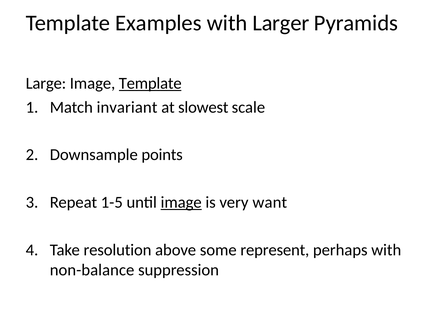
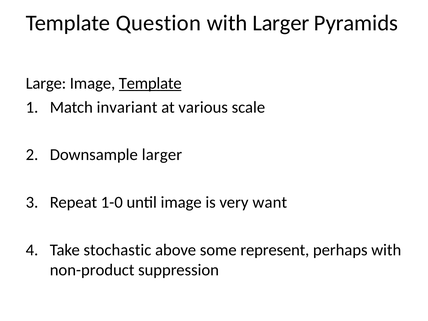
Examples: Examples -> Question
slowest: slowest -> various
Downsample points: points -> larger
1-5: 1-5 -> 1-0
image at (181, 202) underline: present -> none
resolution: resolution -> stochastic
non-balance: non-balance -> non-product
